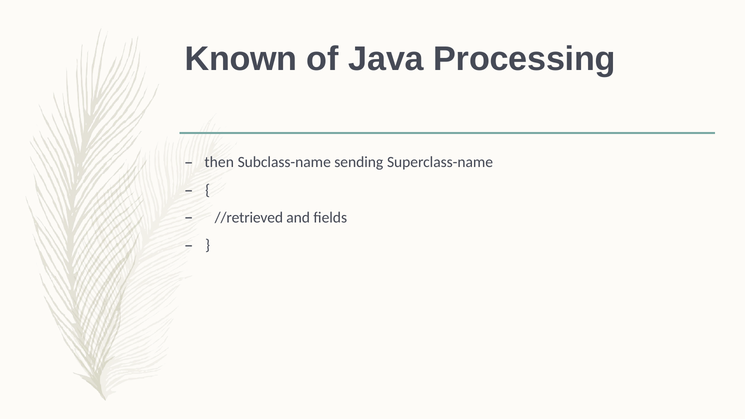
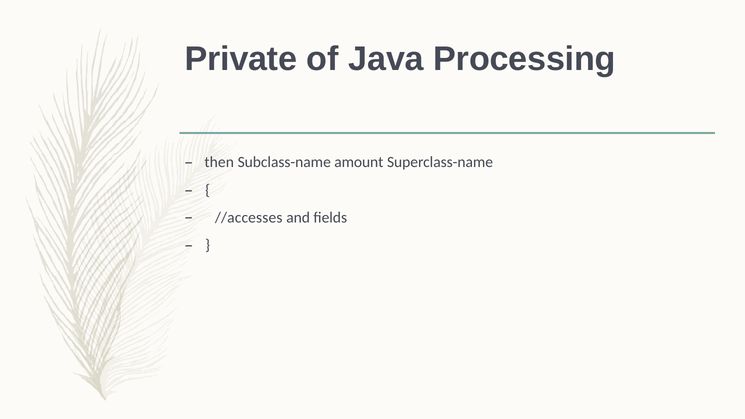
Known: Known -> Private
sending: sending -> amount
//retrieved: //retrieved -> //accesses
